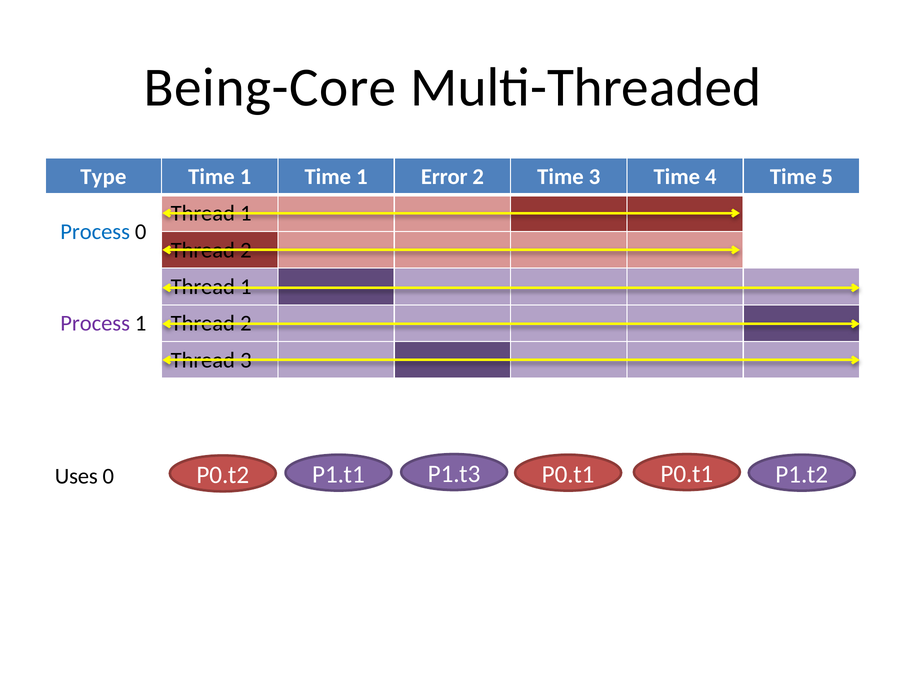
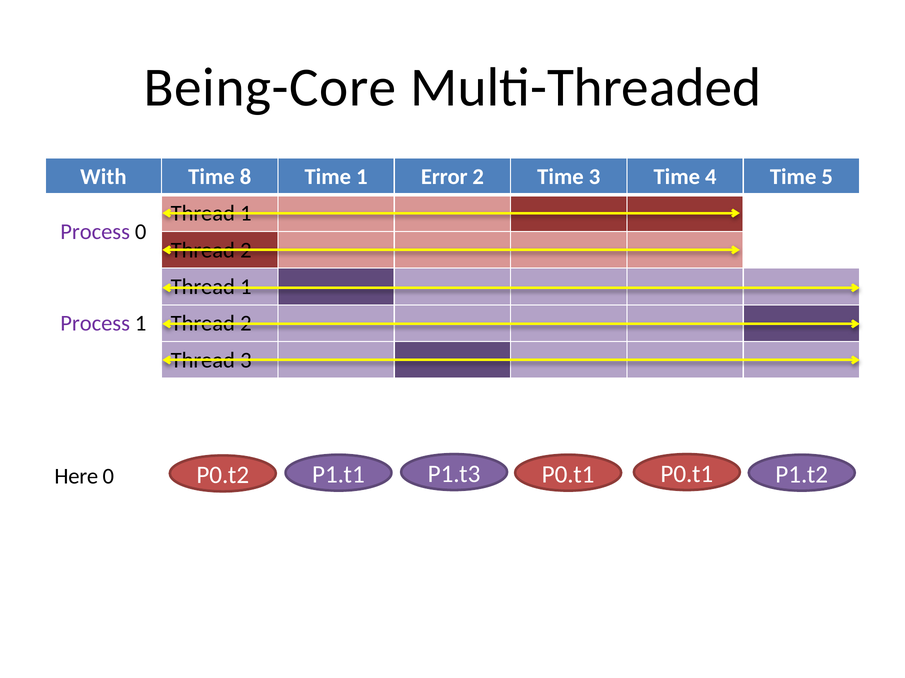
Type: Type -> With
1 at (246, 177): 1 -> 8
Process at (95, 232) colour: blue -> purple
Uses: Uses -> Here
